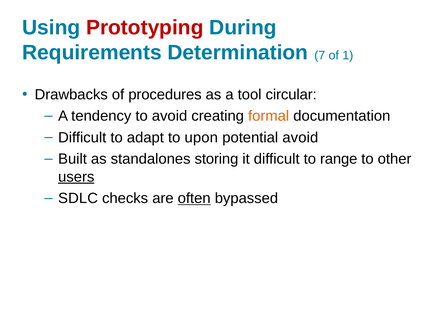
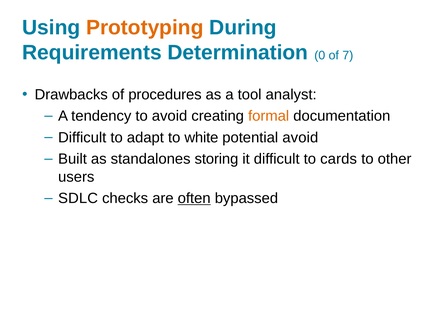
Prototyping colour: red -> orange
7: 7 -> 0
1: 1 -> 7
circular: circular -> analyst
upon: upon -> white
range: range -> cards
users underline: present -> none
